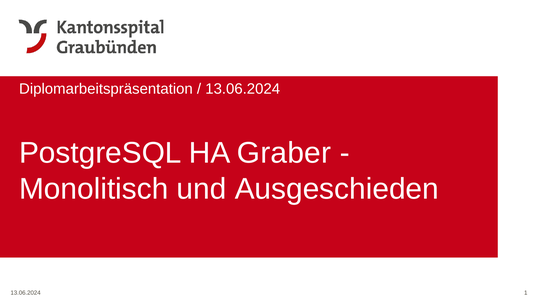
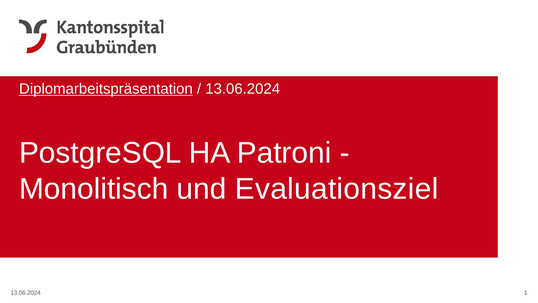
Diplomarbeitspräsentation underline: none -> present
Graber: Graber -> Patroni
Ausgeschieden: Ausgeschieden -> Evaluationsziel
